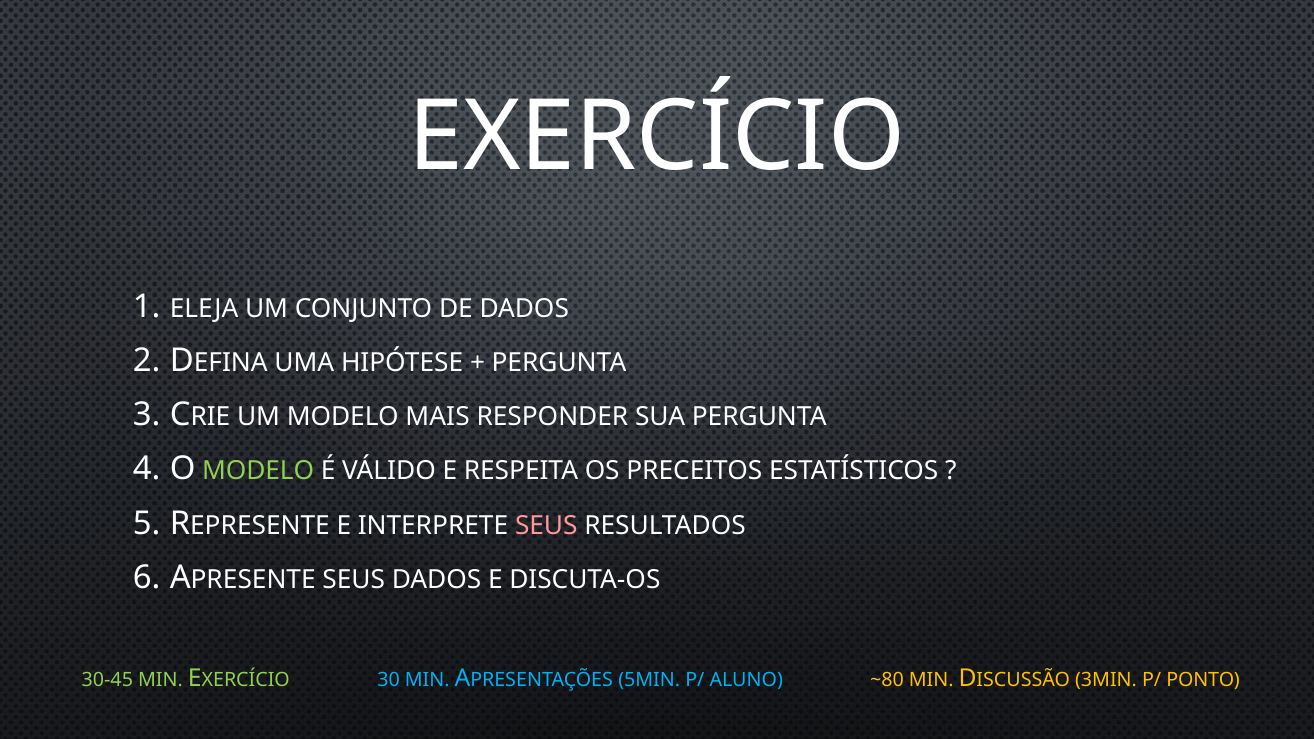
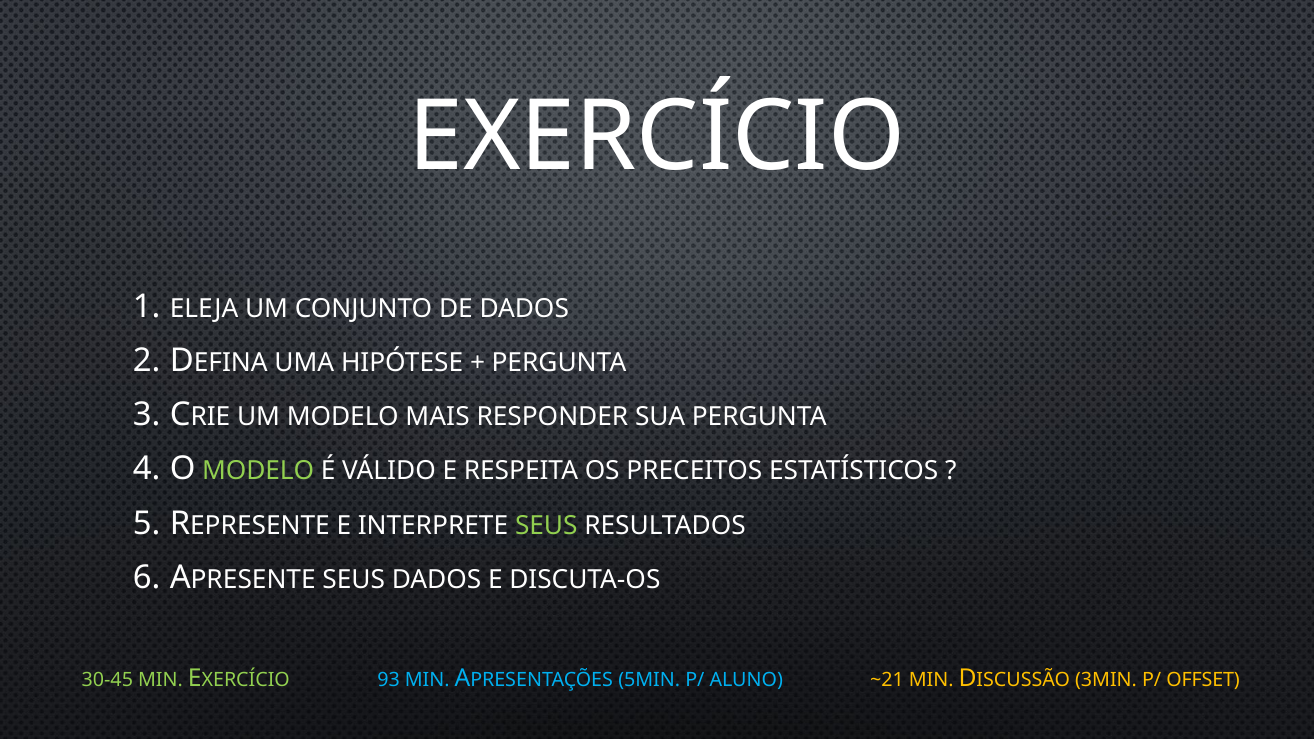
SEUS at (546, 526) colour: pink -> light green
30: 30 -> 93
~80: ~80 -> ~21
PONTO: PONTO -> OFFSET
